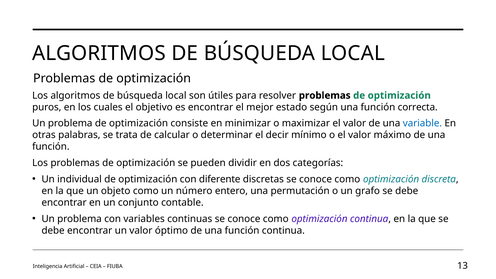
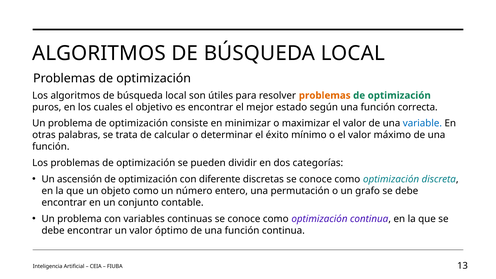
problemas at (325, 95) colour: black -> orange
decir: decir -> éxito
individual: individual -> ascensión
